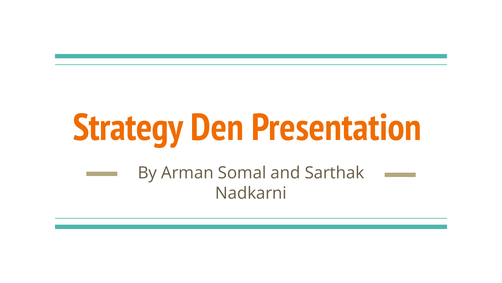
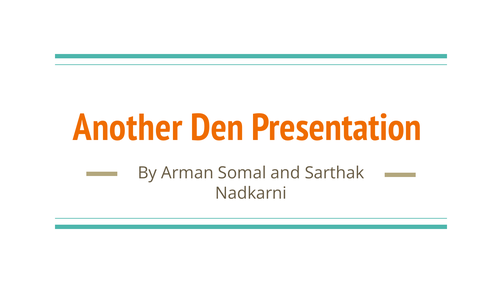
Strategy: Strategy -> Another
